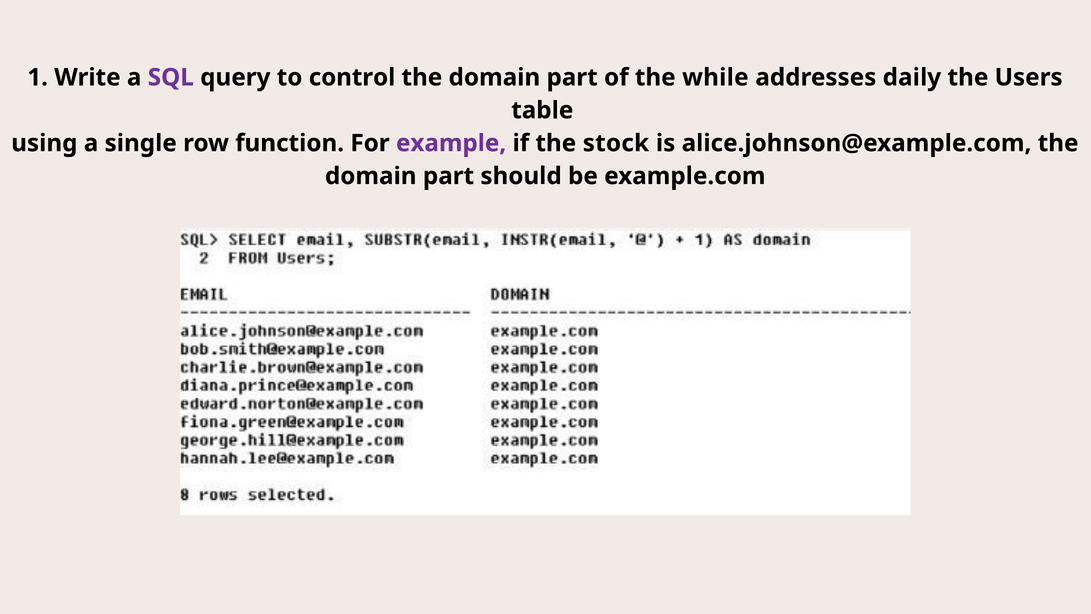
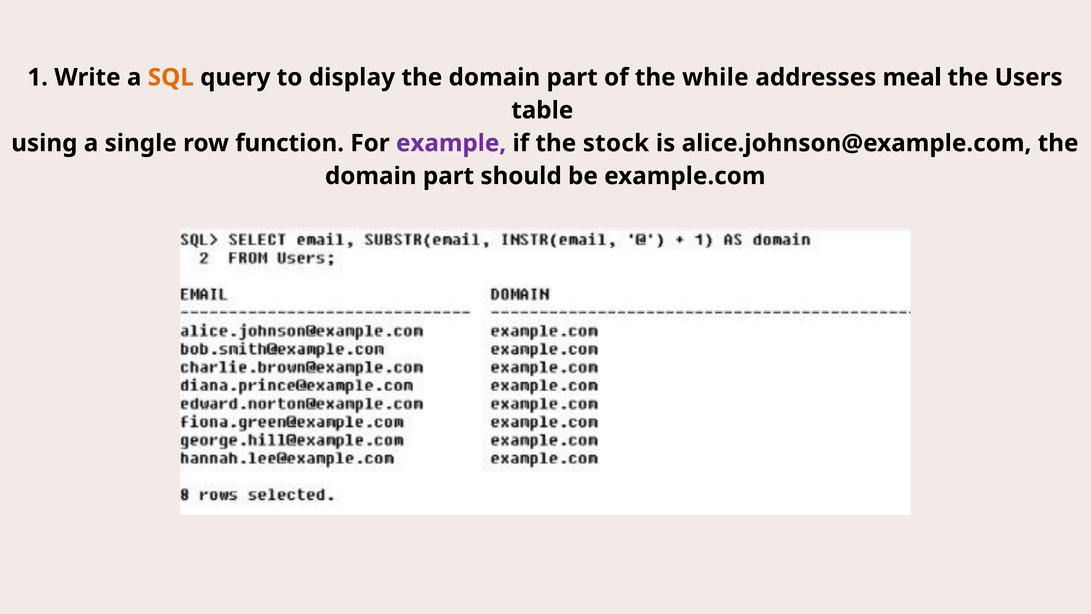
SQL colour: purple -> orange
control: control -> display
daily: daily -> meal
